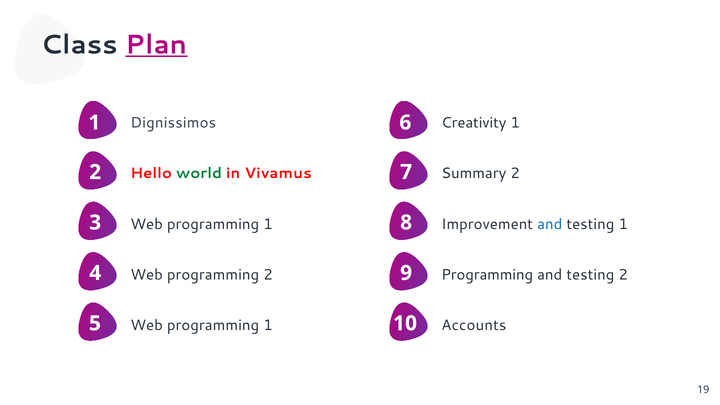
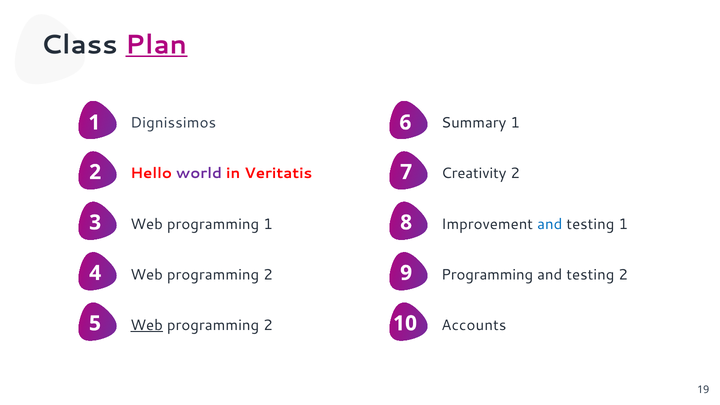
Creativity: Creativity -> Summary
world colour: green -> purple
Vivamus: Vivamus -> Veritatis
Summary: Summary -> Creativity
Web at (147, 325) underline: none -> present
1 at (268, 325): 1 -> 2
